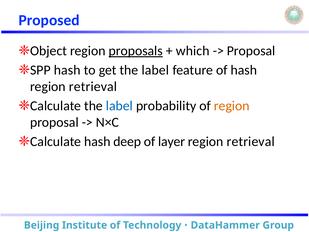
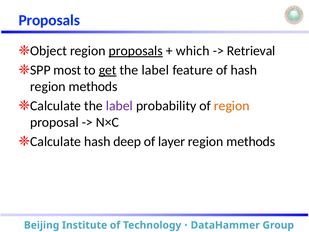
Proposed at (49, 20): Proposed -> Proposals
Proposal at (251, 51): Proposal -> Retrieval
hash at (67, 70): hash -> most
get underline: none -> present
retrieval at (93, 86): retrieval -> methods
label at (119, 106) colour: blue -> purple
retrieval at (251, 141): retrieval -> methods
